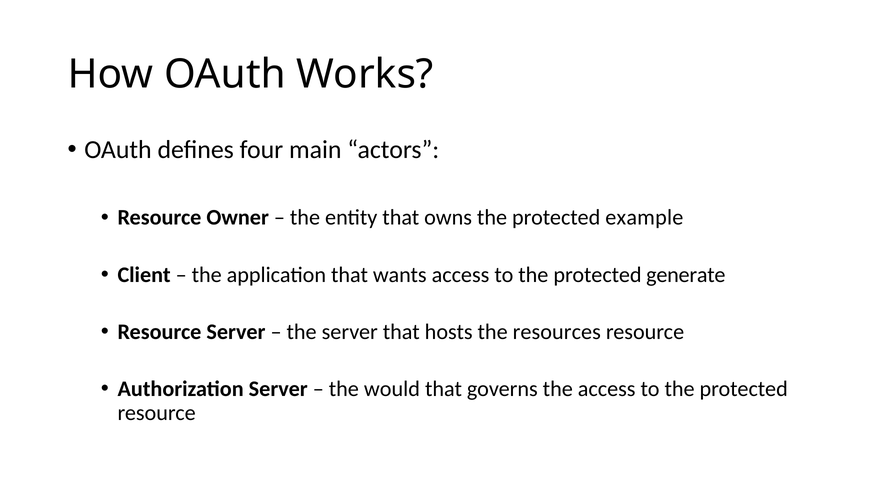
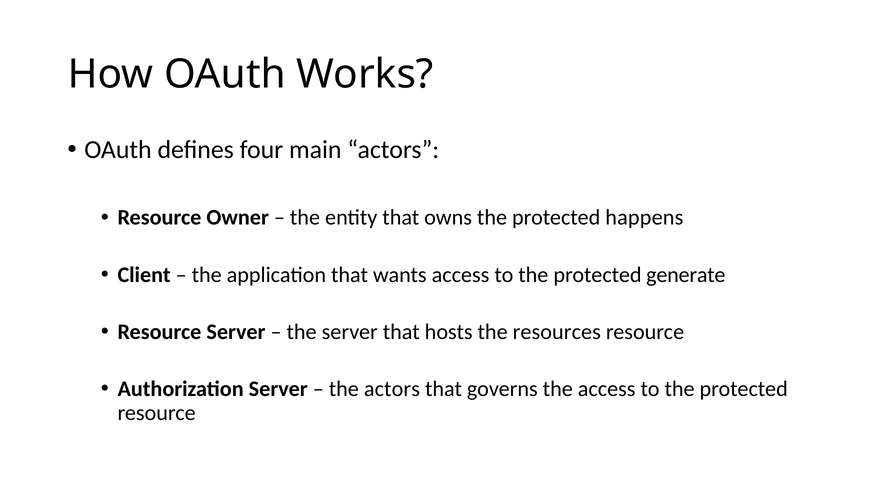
example: example -> happens
the would: would -> actors
